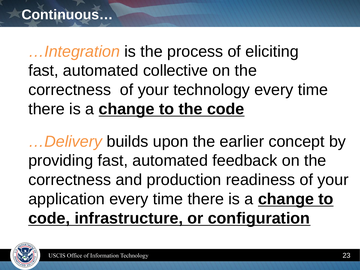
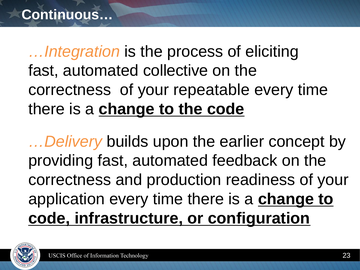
technology: technology -> repeatable
